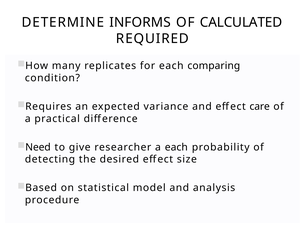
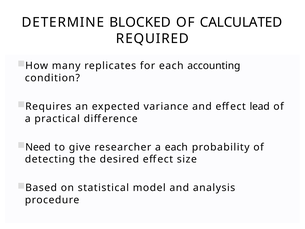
INFORMS: INFORMS -> BLOCKED
comparing: comparing -> accounting
care: care -> lead
